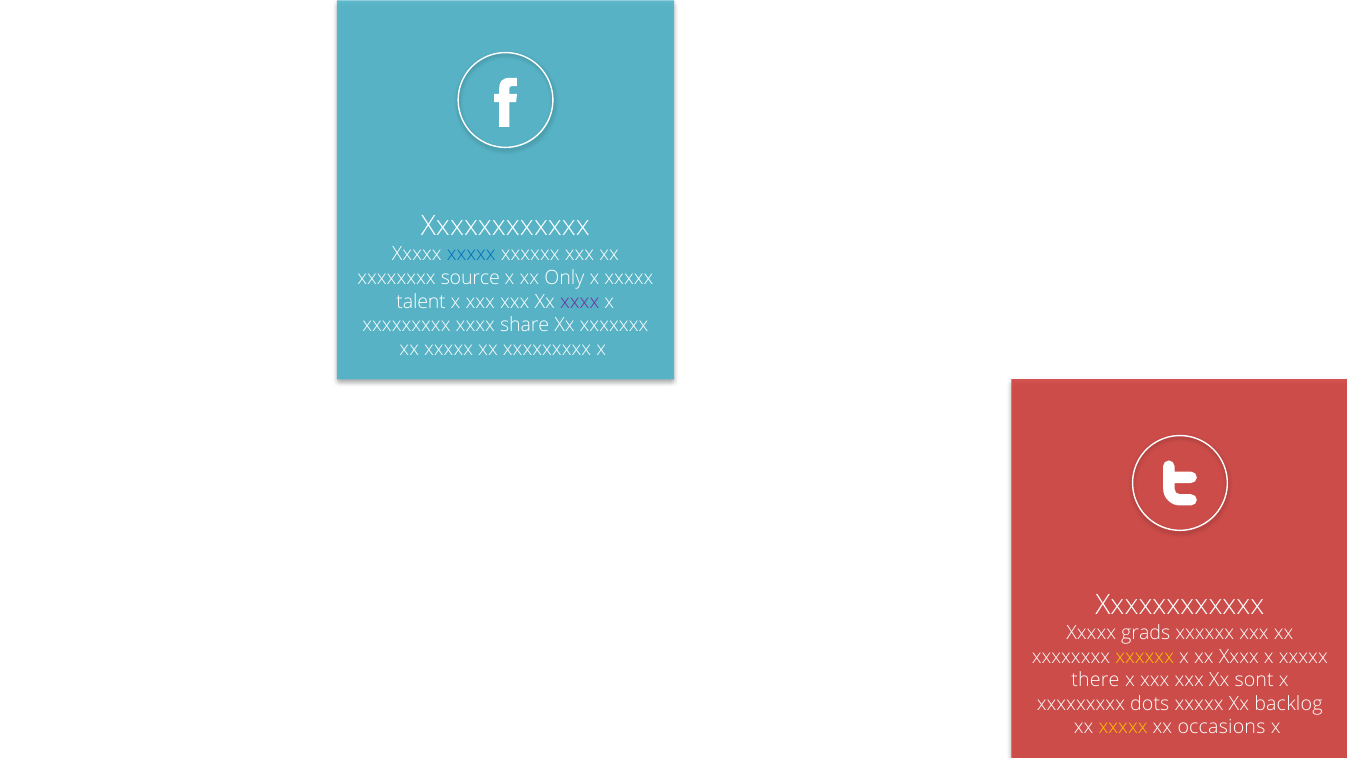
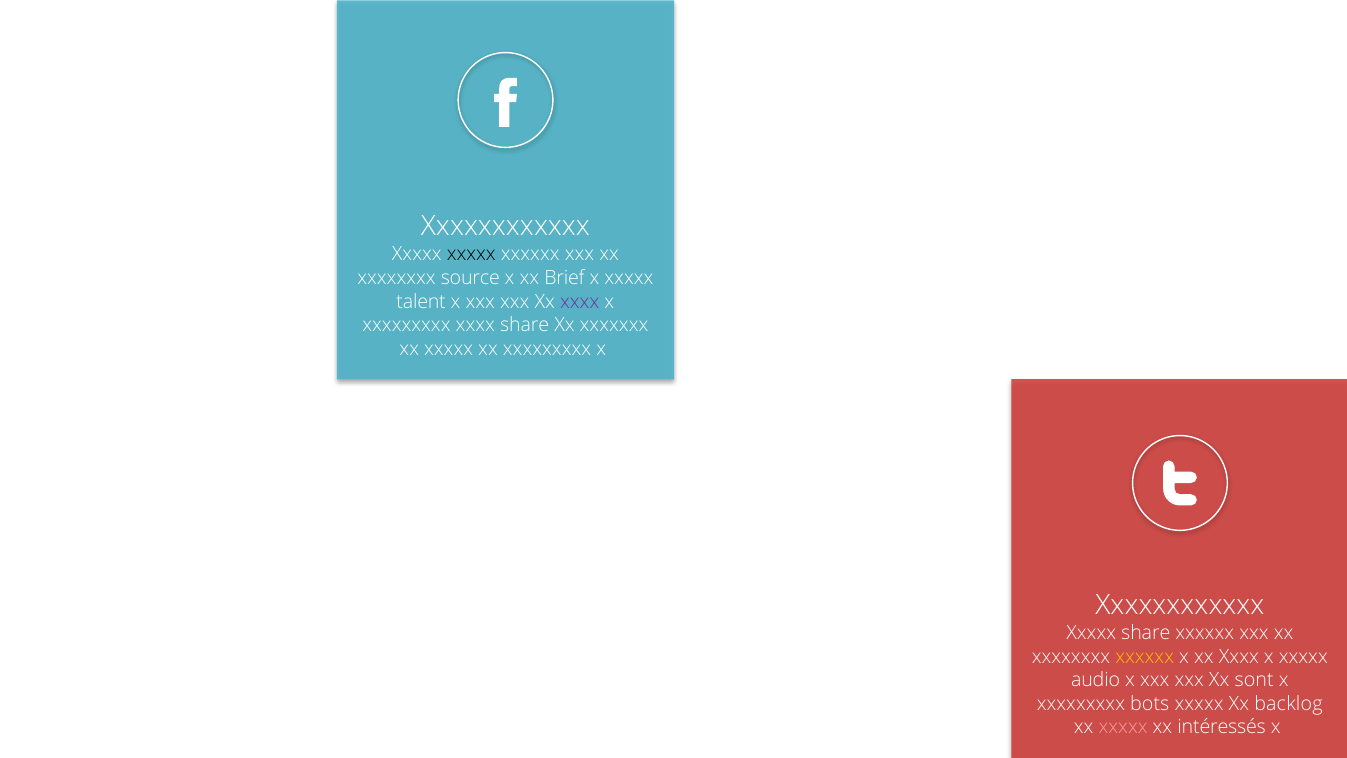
xxxxx at (471, 254) colour: blue -> black
Only: Only -> Brief
Xxxxx grads: grads -> share
there: there -> audio
dots: dots -> bots
xxxxx at (1123, 727) colour: yellow -> pink
occasions: occasions -> intéressés
